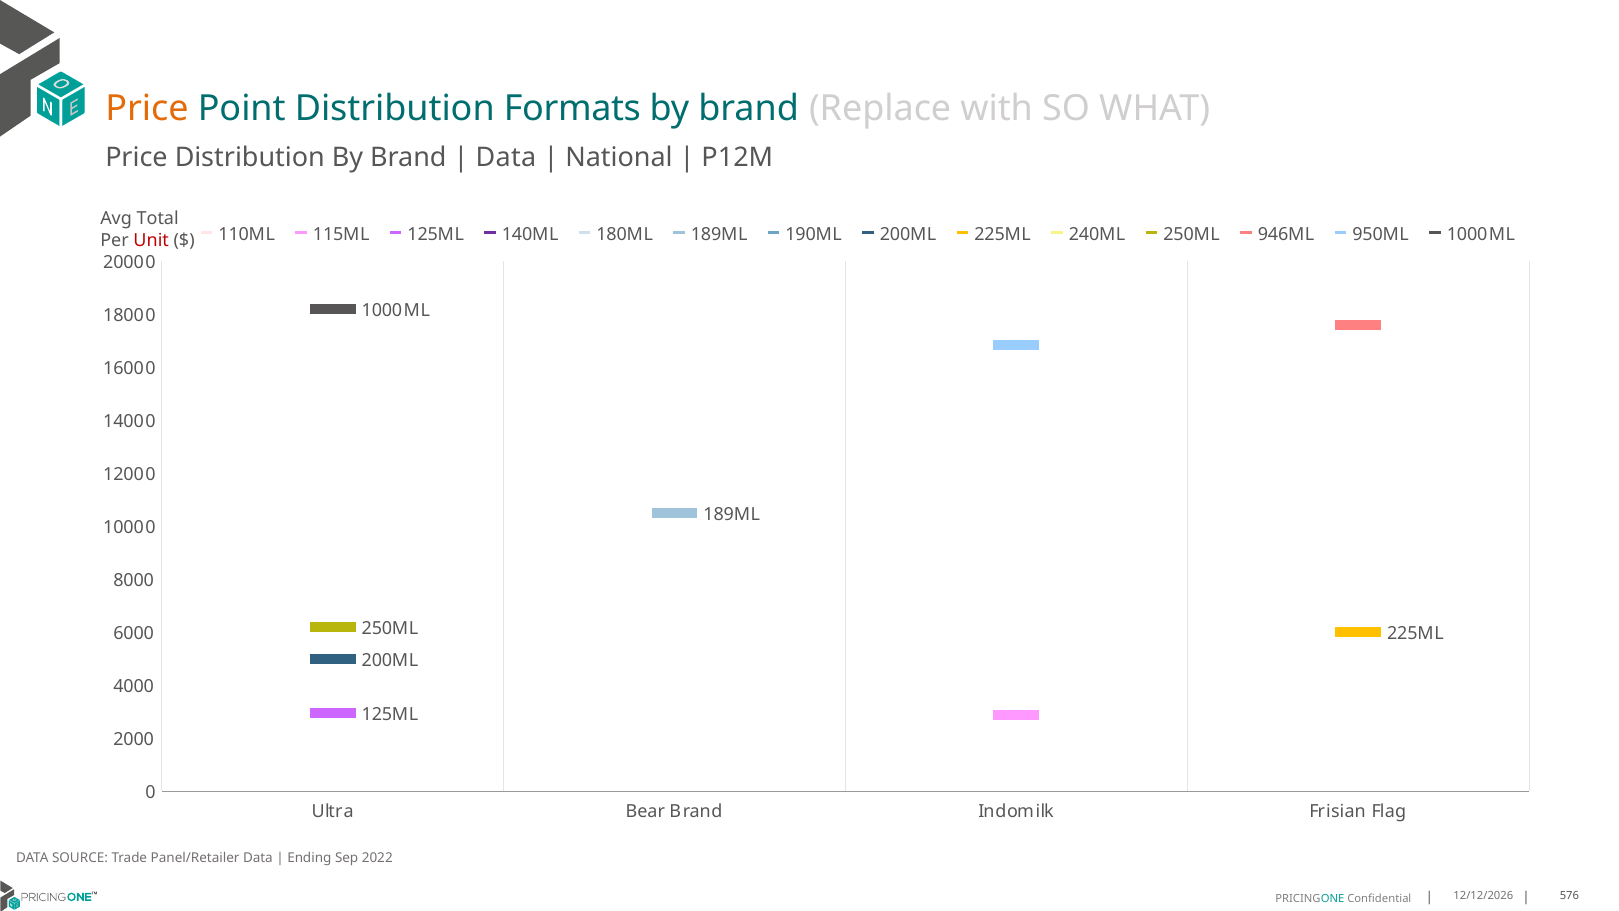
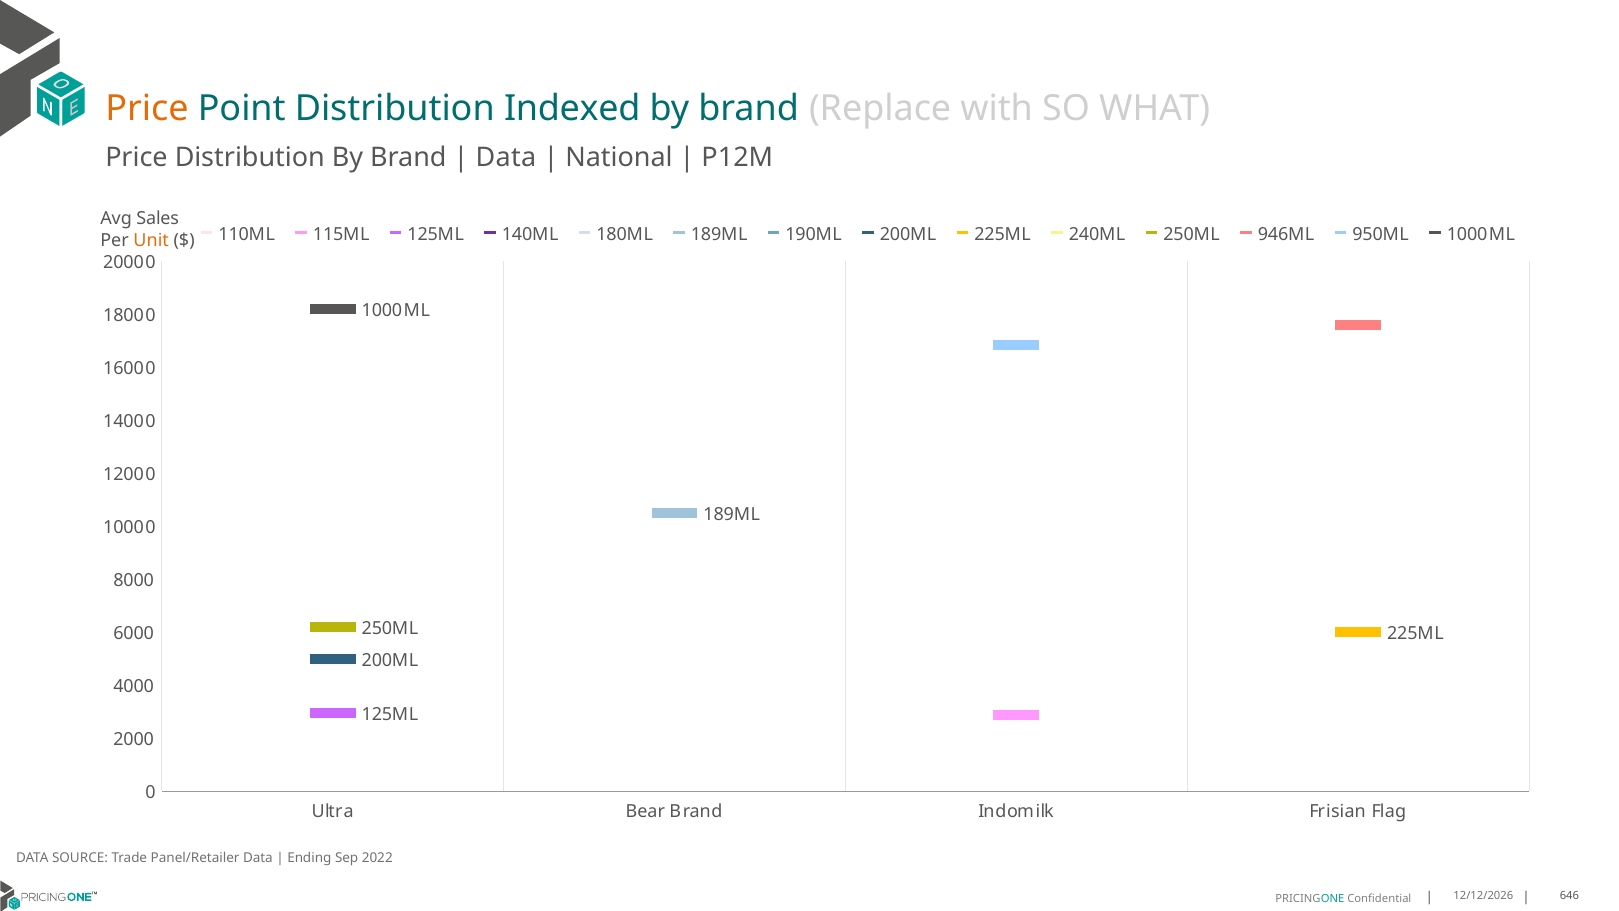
Formats: Formats -> Indexed
Total: Total -> Sales
Unit colour: red -> orange
576: 576 -> 646
